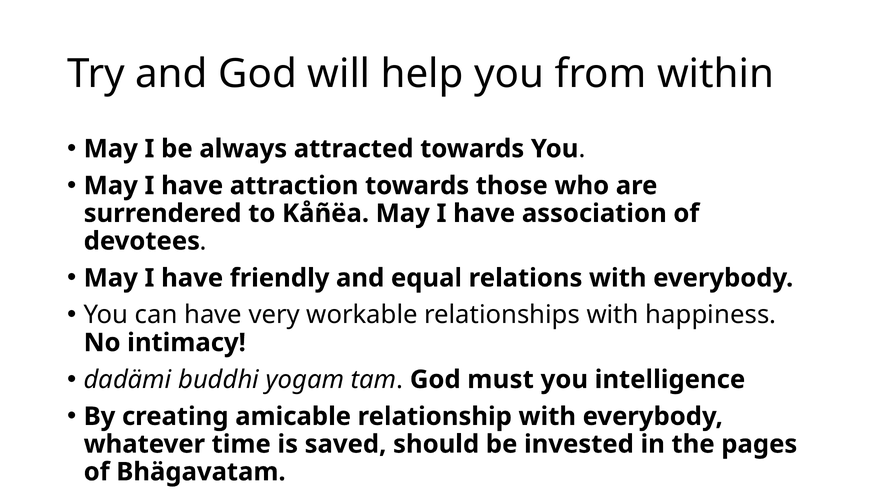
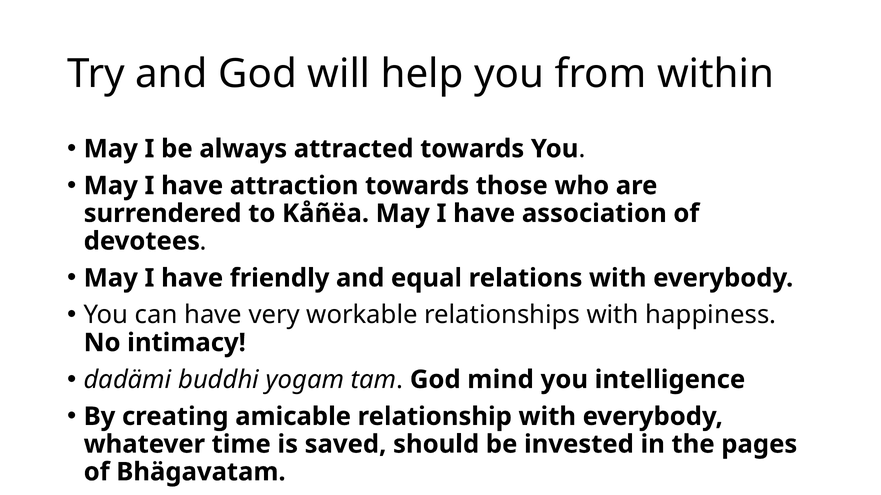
must: must -> mind
